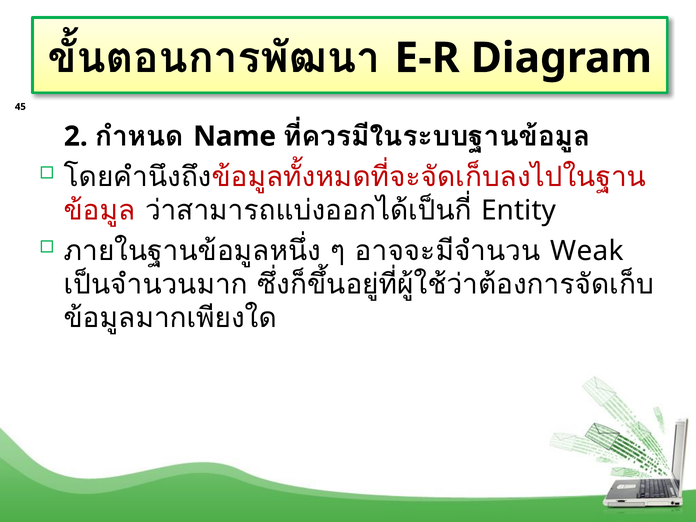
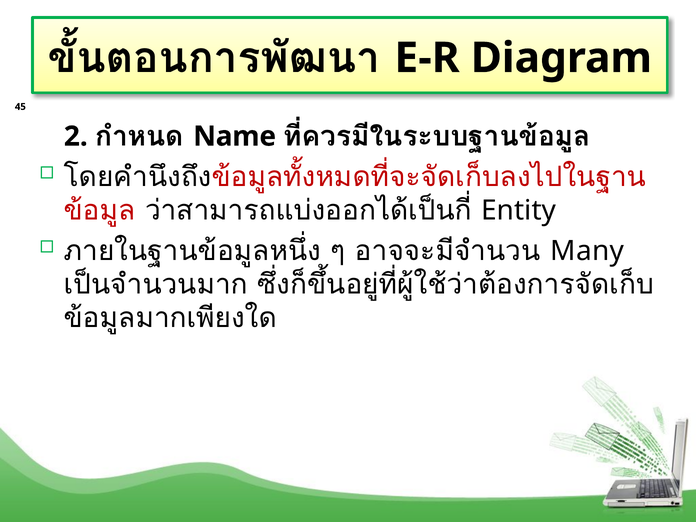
Weak: Weak -> Many
